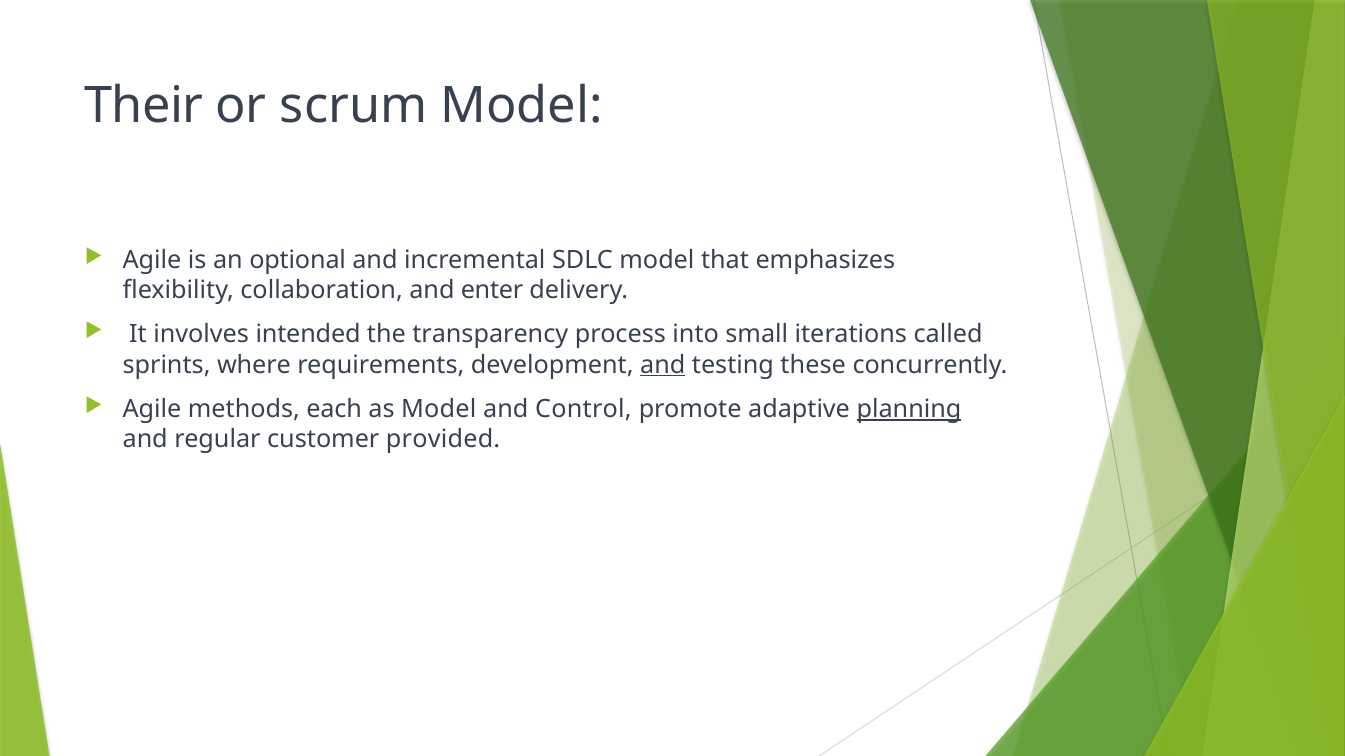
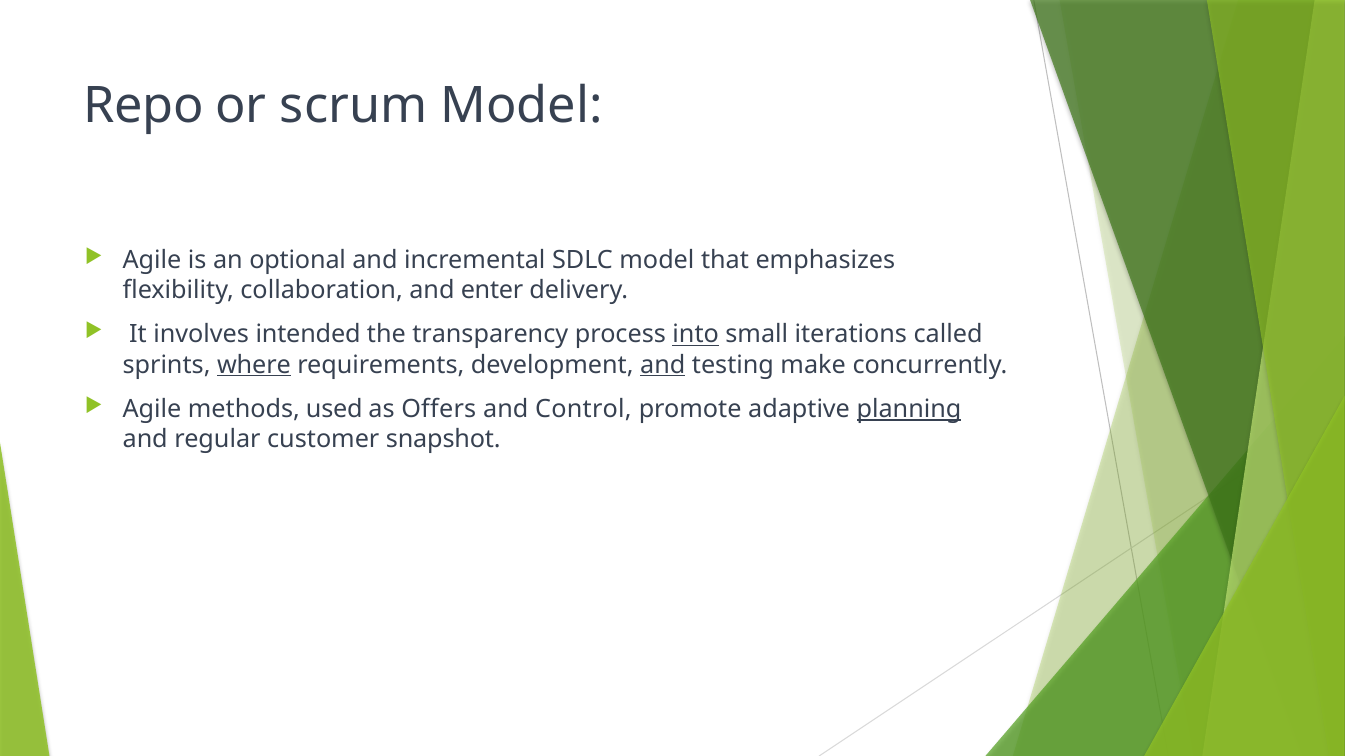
Their: Their -> Repo
into underline: none -> present
where underline: none -> present
these: these -> make
each: each -> used
as Model: Model -> Offers
provided: provided -> snapshot
